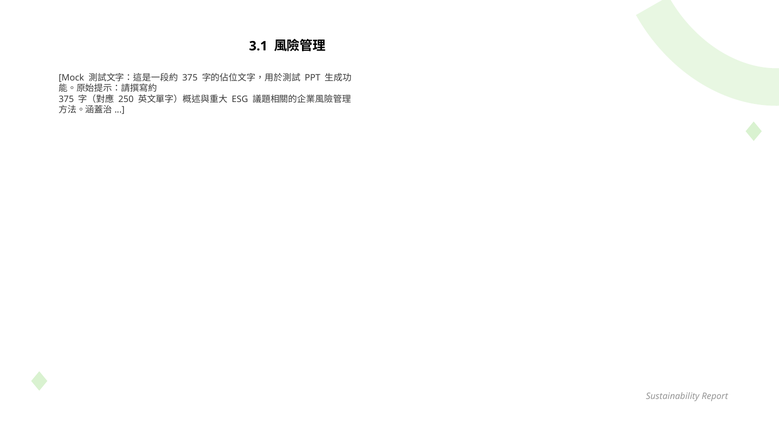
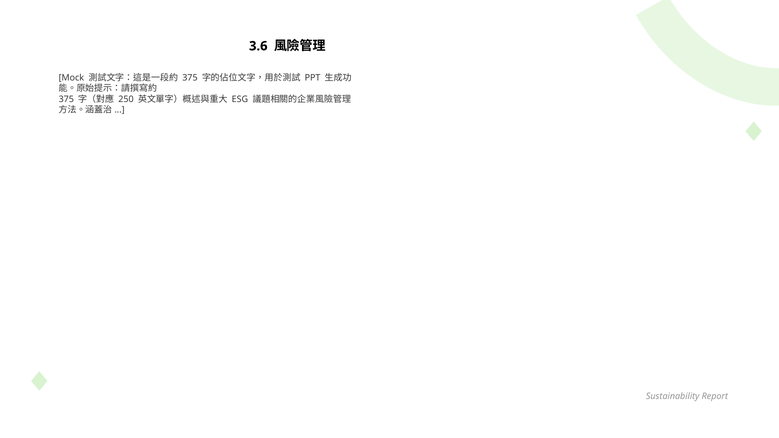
3.1: 3.1 -> 3.6
